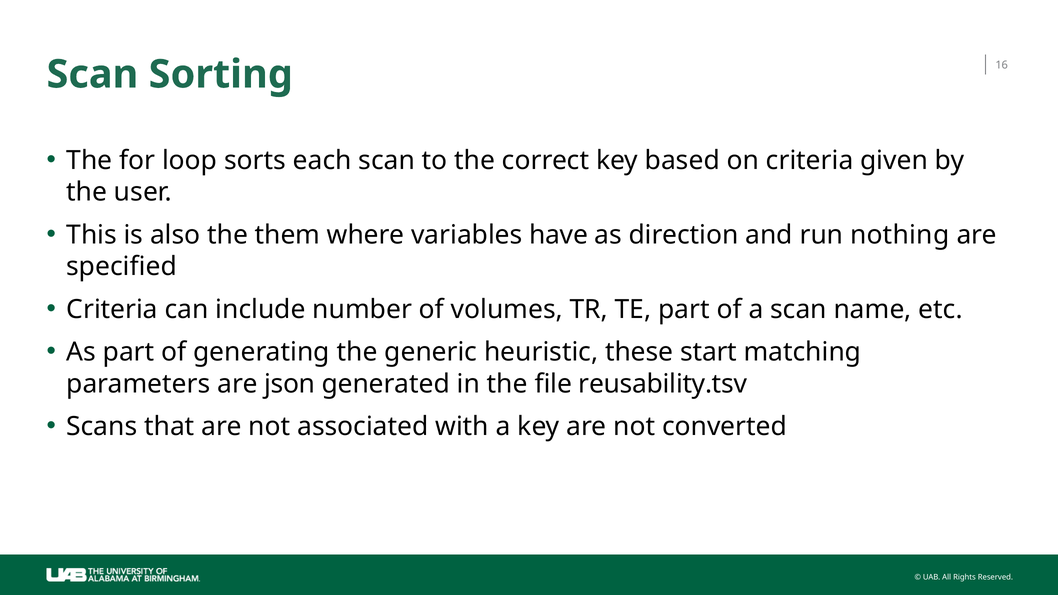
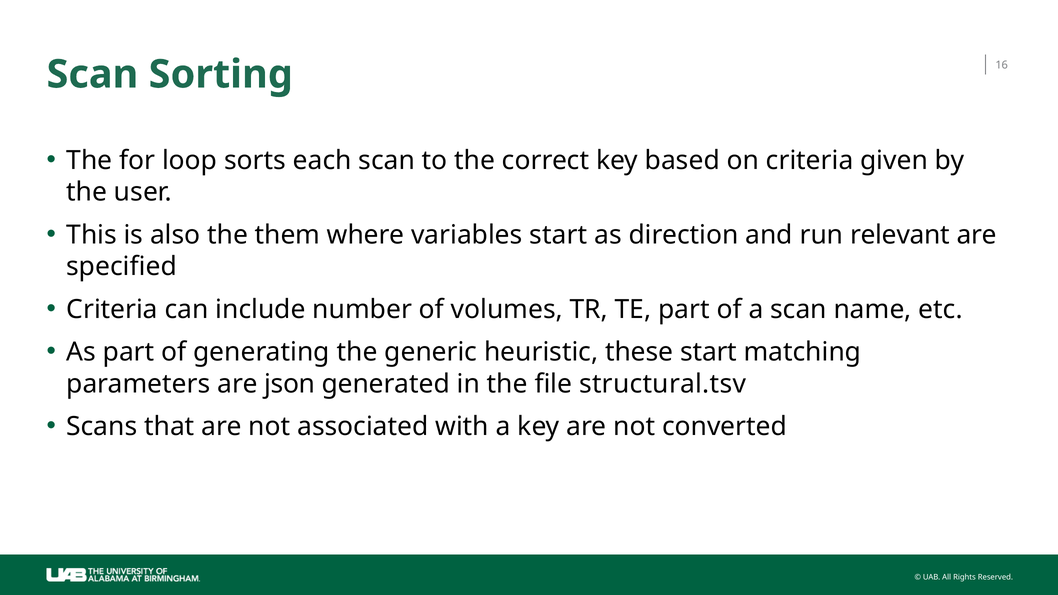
variables have: have -> start
nothing: nothing -> relevant
reusability.tsv: reusability.tsv -> structural.tsv
